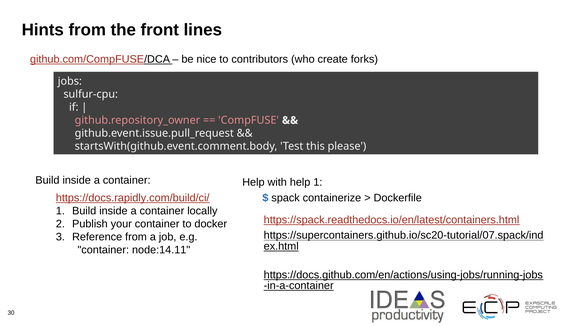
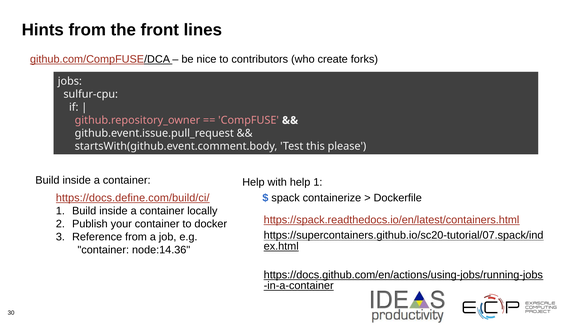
https://docs.rapidly.com/build/ci/: https://docs.rapidly.com/build/ci/ -> https://docs.define.com/build/ci/
node:14.11: node:14.11 -> node:14.36
